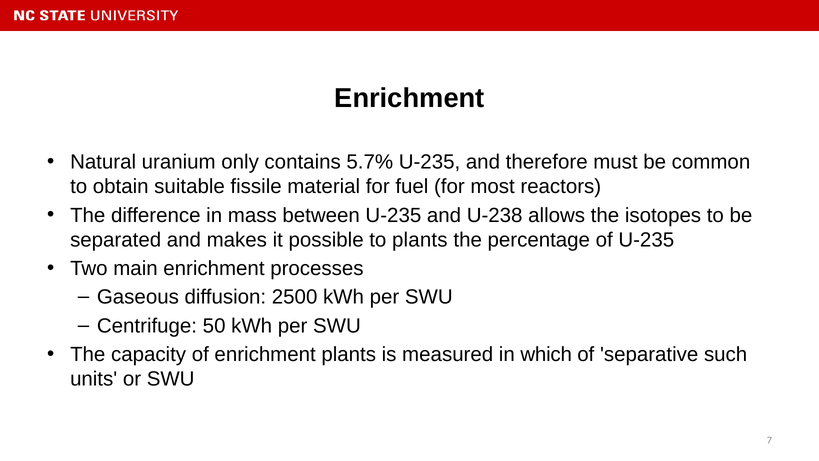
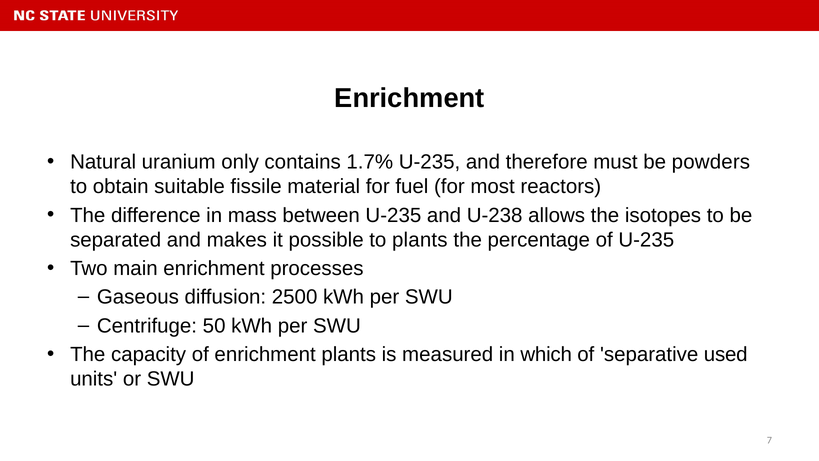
5.7%: 5.7% -> 1.7%
common: common -> powders
such: such -> used
